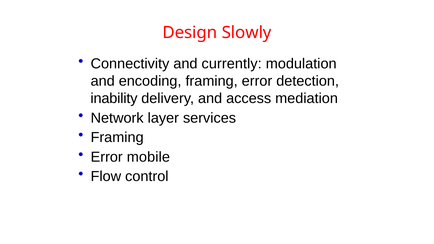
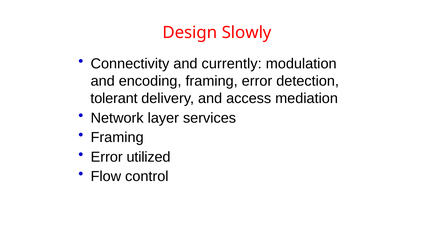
inability: inability -> tolerant
mobile: mobile -> utilized
